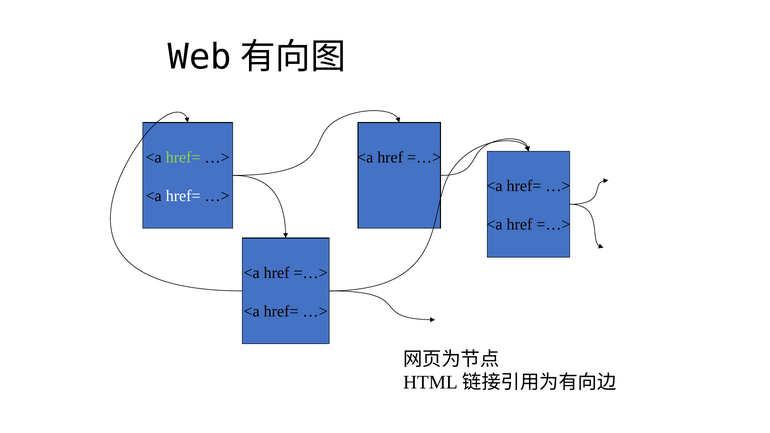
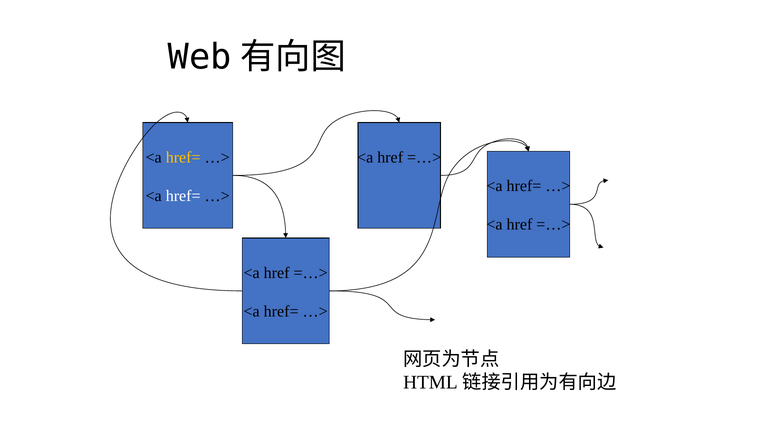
href= at (183, 157) colour: light green -> yellow
